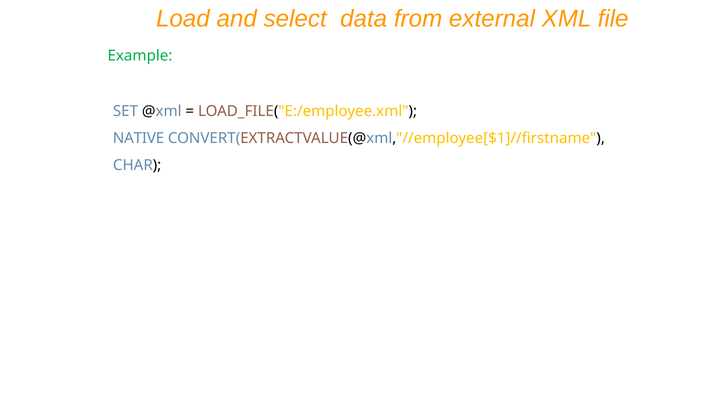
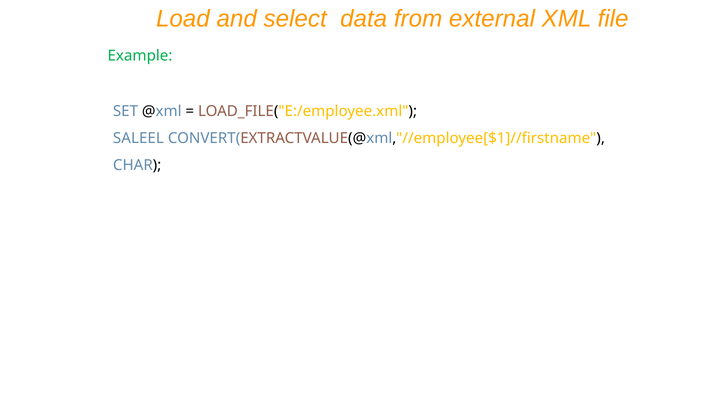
NATIVE: NATIVE -> SALEEL
